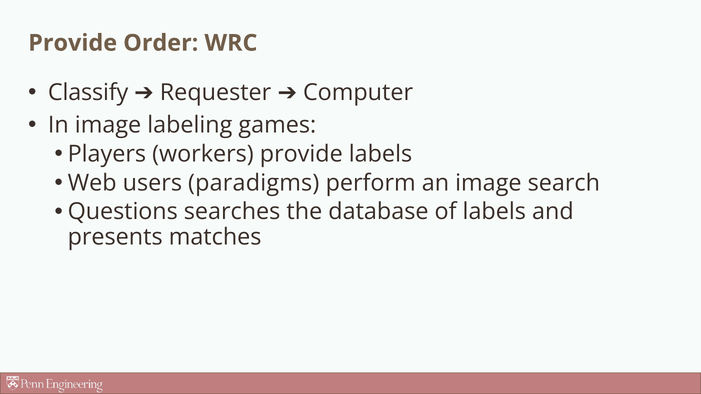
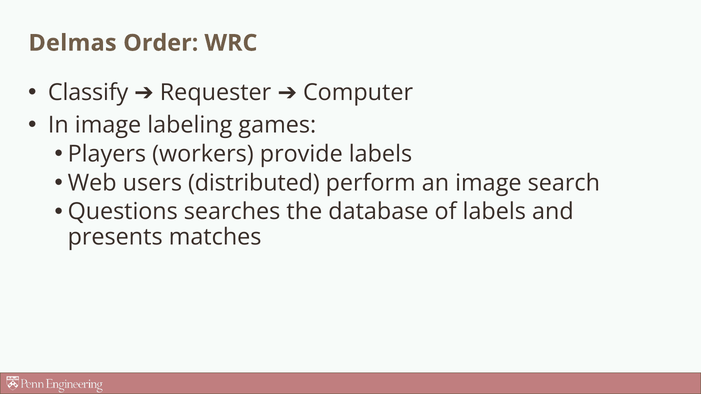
Provide at (73, 43): Provide -> Delmas
paradigms: paradigms -> distributed
